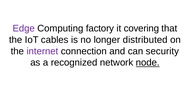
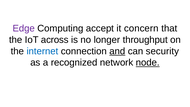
factory: factory -> accept
covering: covering -> concern
cables: cables -> across
distributed: distributed -> throughput
internet colour: purple -> blue
and underline: none -> present
